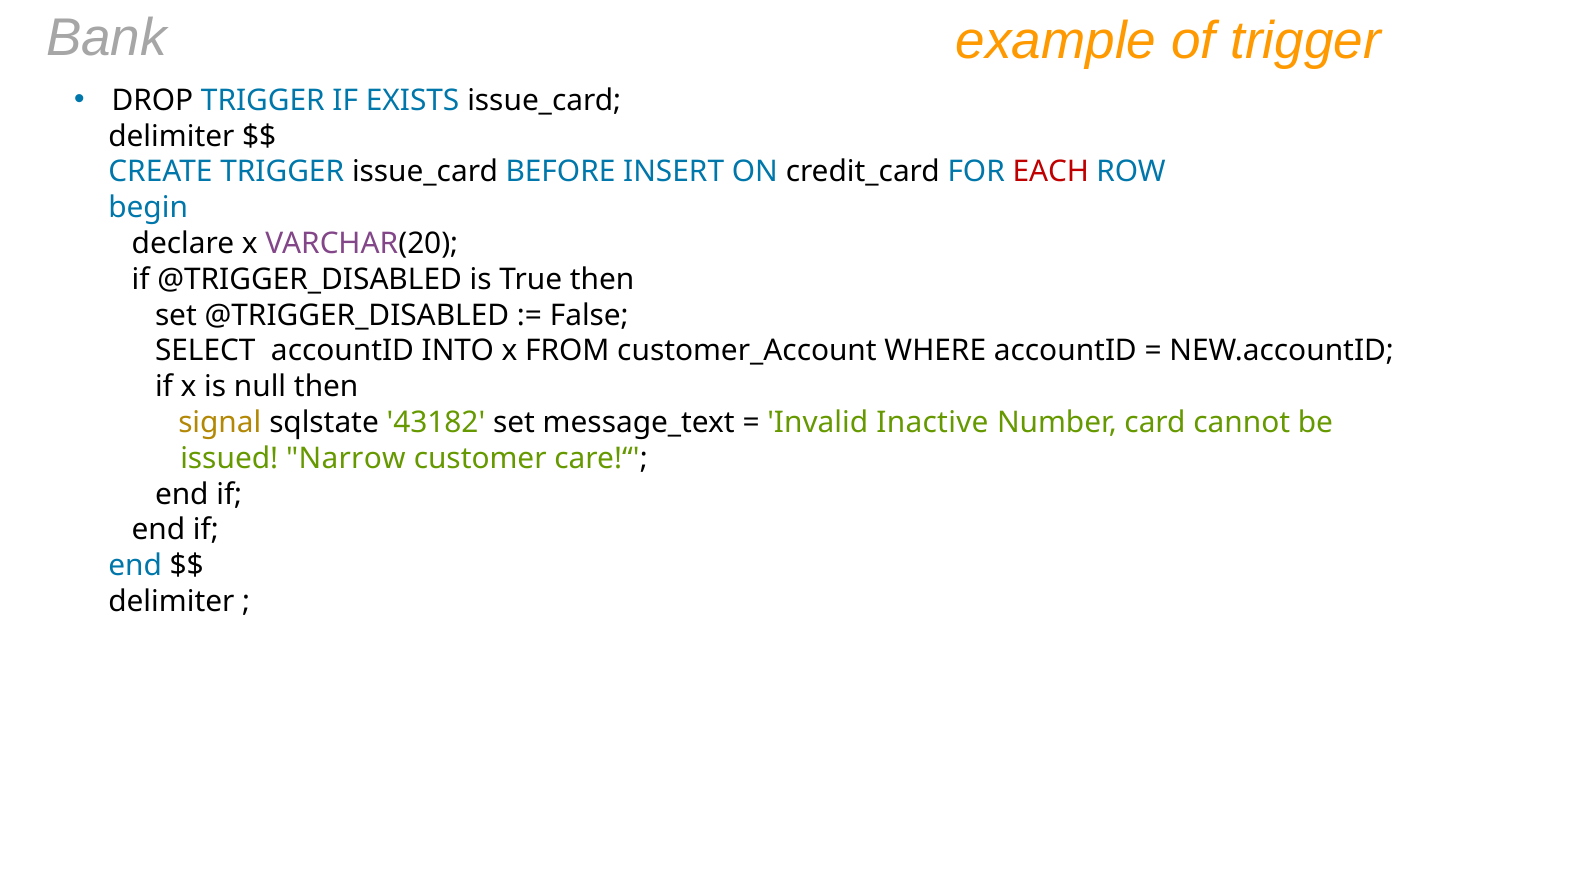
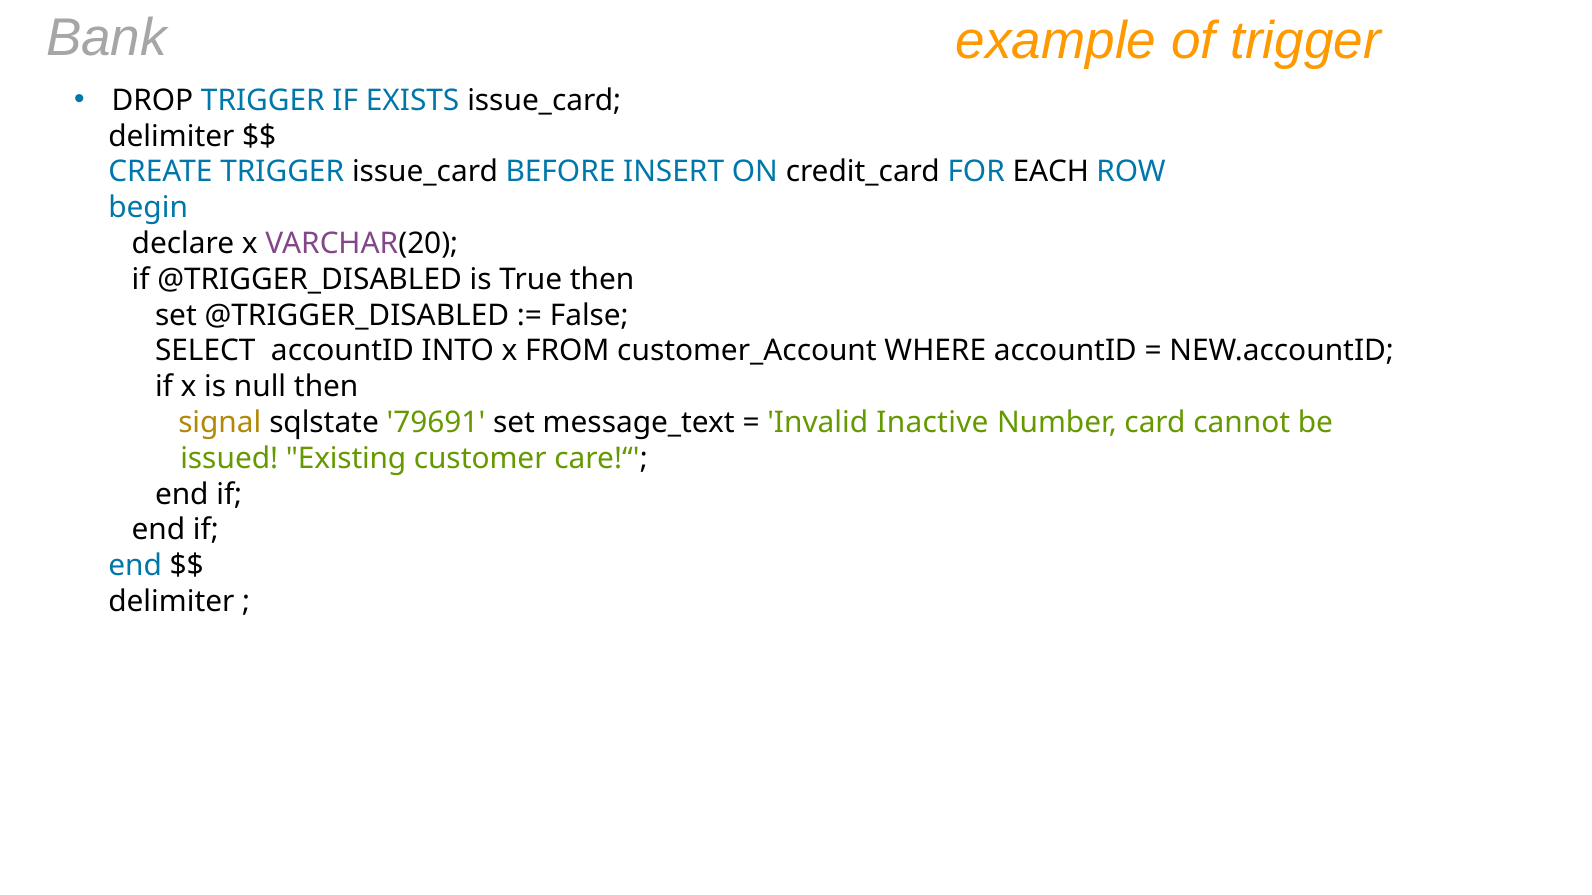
EACH colour: red -> black
43182: 43182 -> 79691
Narrow: Narrow -> Existing
